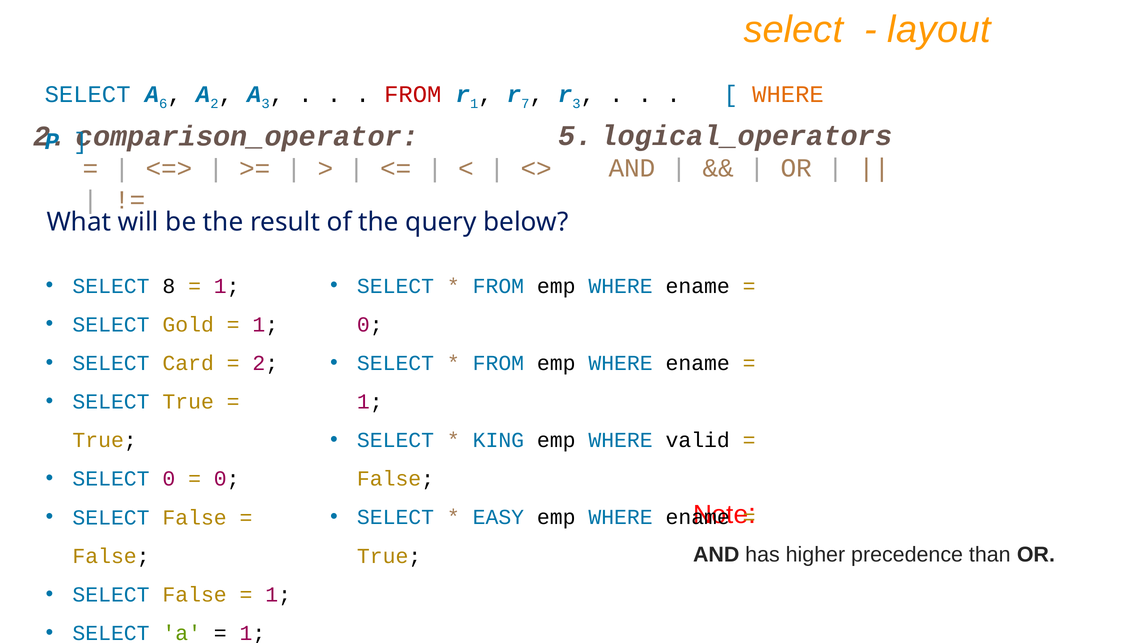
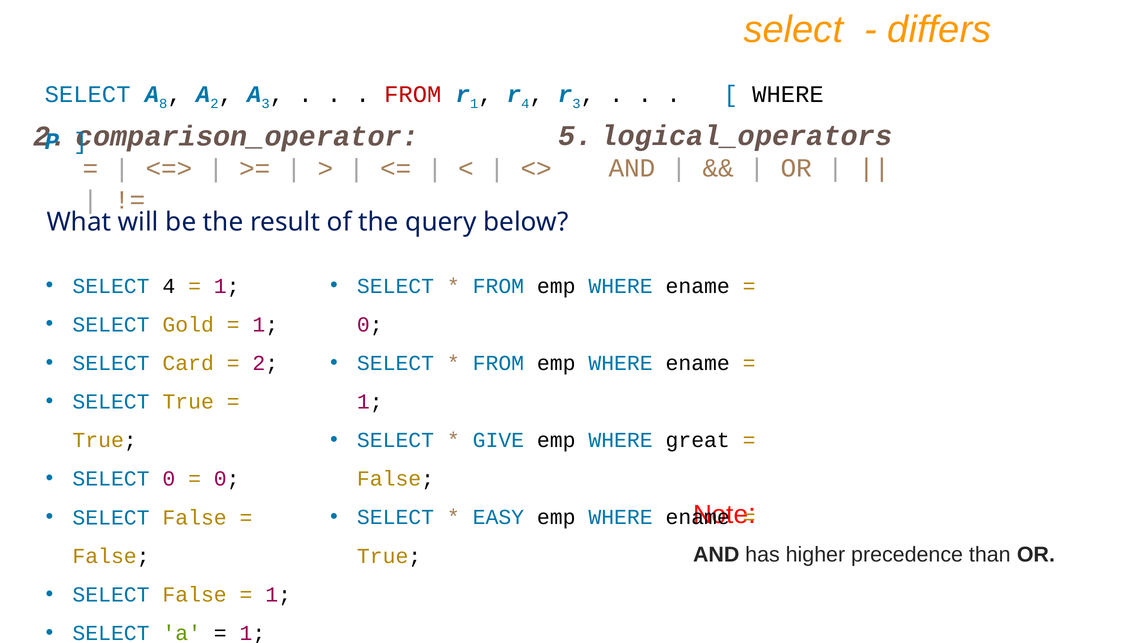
layout: layout -> differs
6: 6 -> 8
7 at (525, 104): 7 -> 4
WHERE at (788, 94) colour: orange -> black
SELECT 8: 8 -> 4
KING: KING -> GIVE
valid: valid -> great
